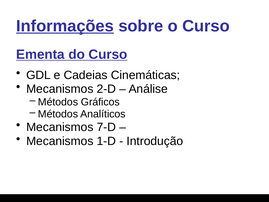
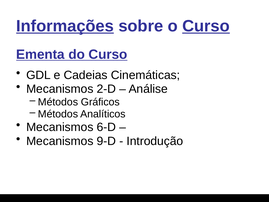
Curso at (206, 26) underline: none -> present
7-D: 7-D -> 6-D
1-D: 1-D -> 9-D
